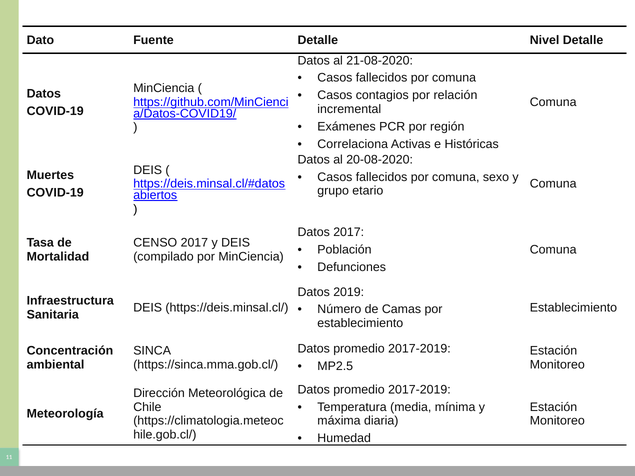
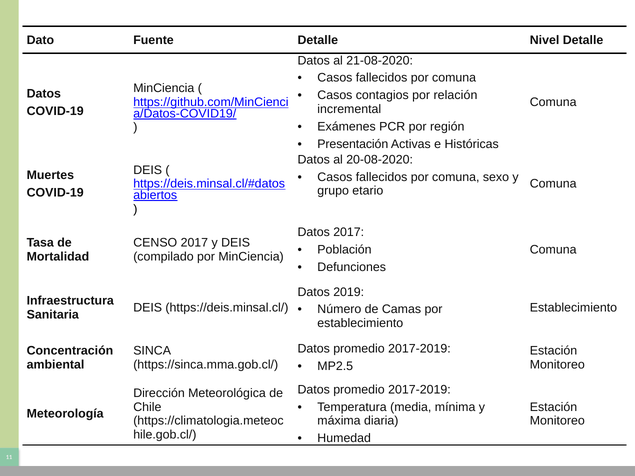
Correlaciona: Correlaciona -> Presentación
